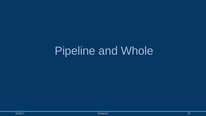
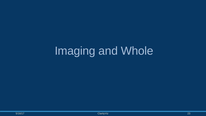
Pipeline: Pipeline -> Imaging
